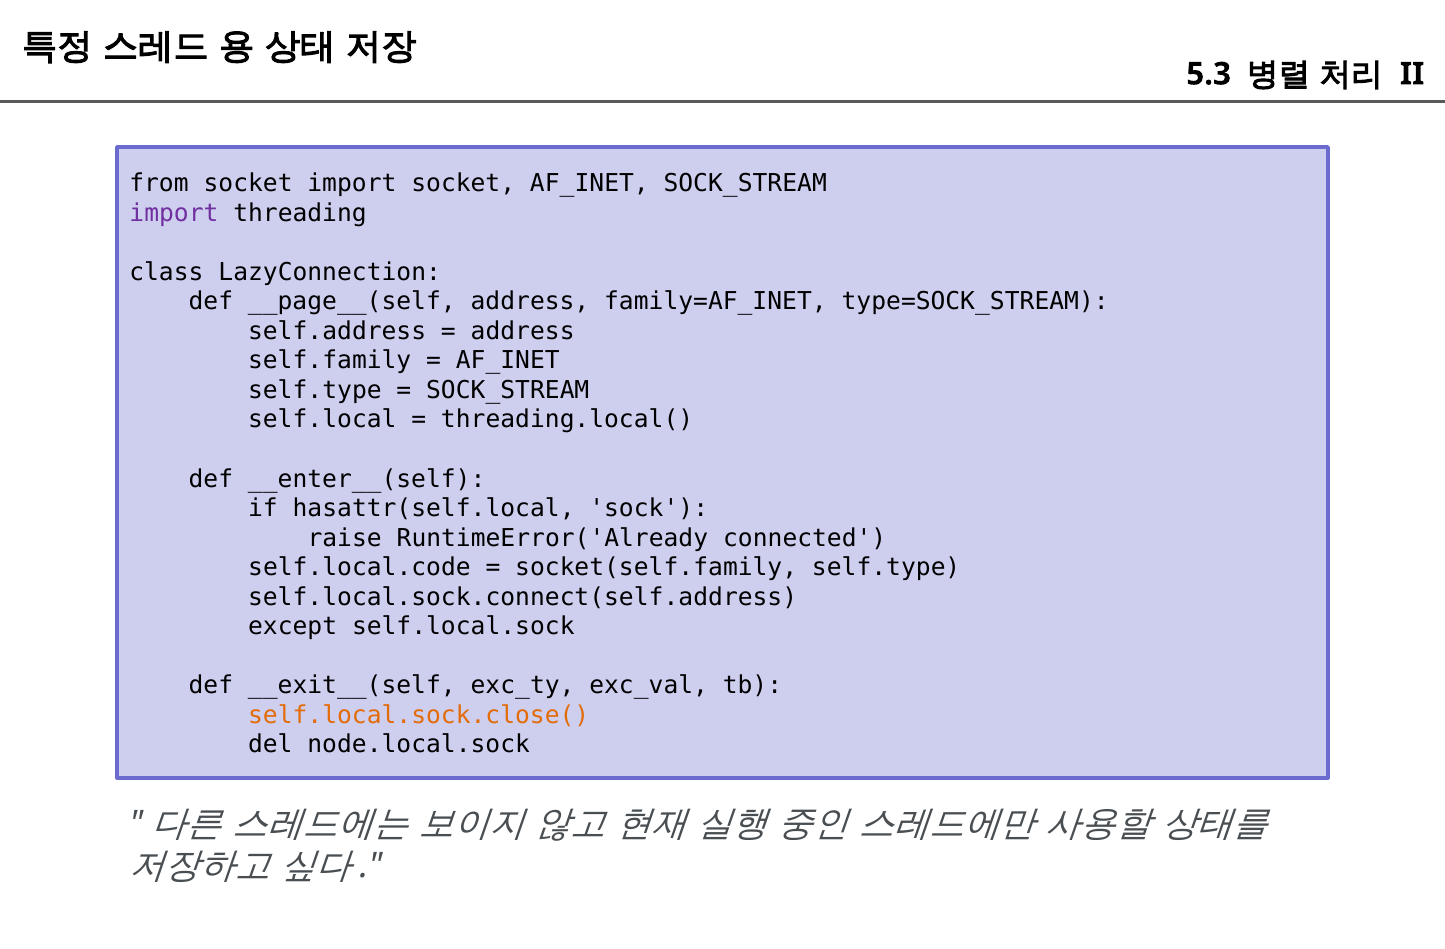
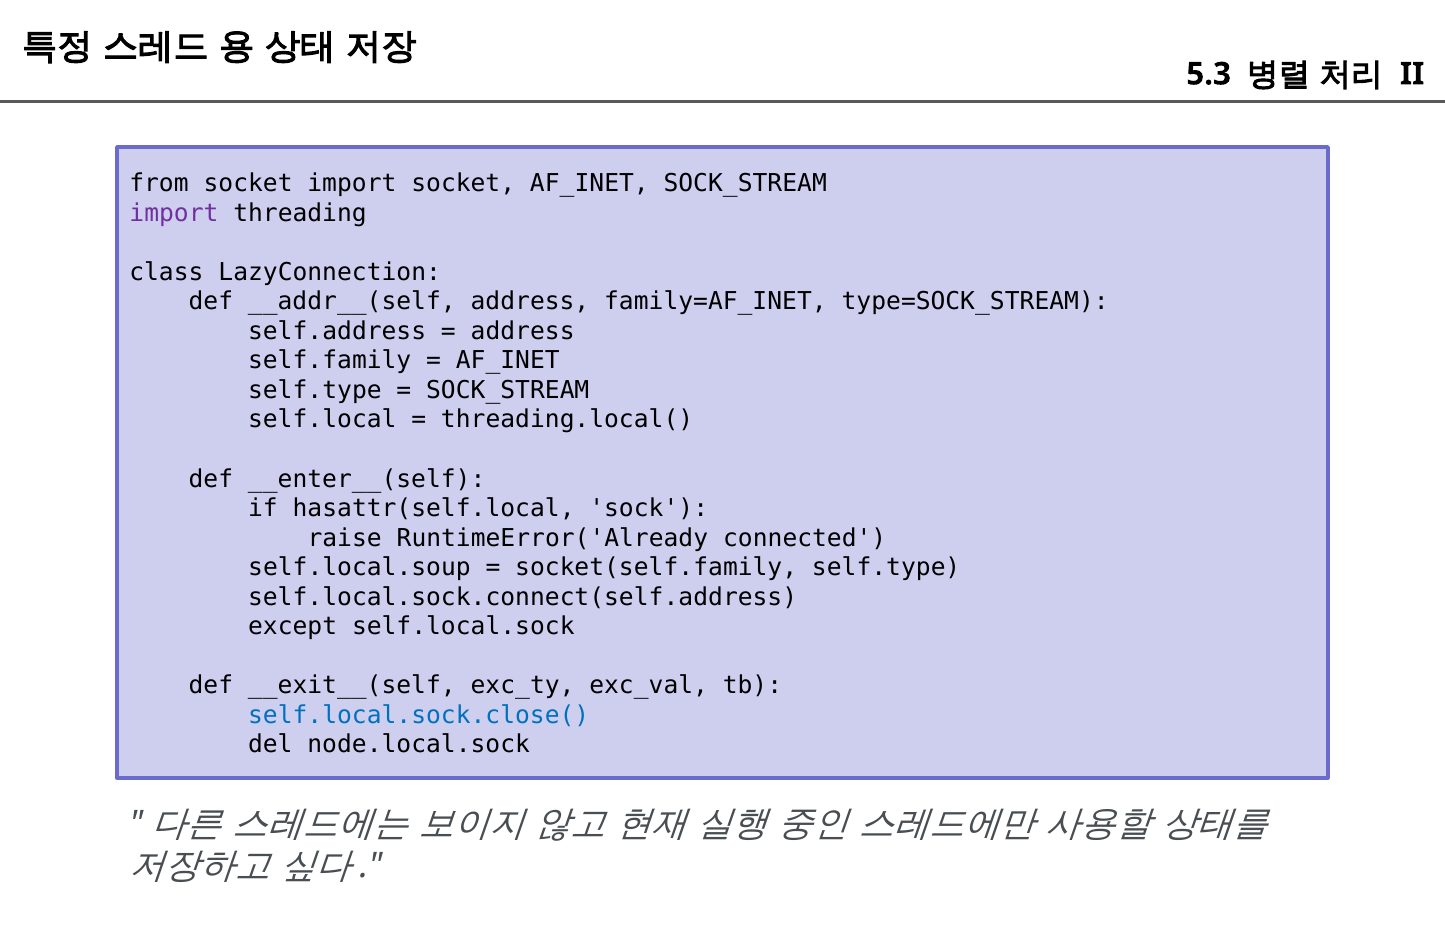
__page__(self: __page__(self -> __addr__(self
self.local.code: self.local.code -> self.local.soup
self.local.sock.close( colour: orange -> blue
